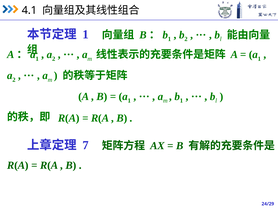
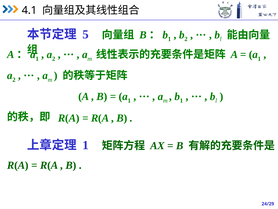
1 at (86, 34): 1 -> 5
7 at (86, 145): 7 -> 1
